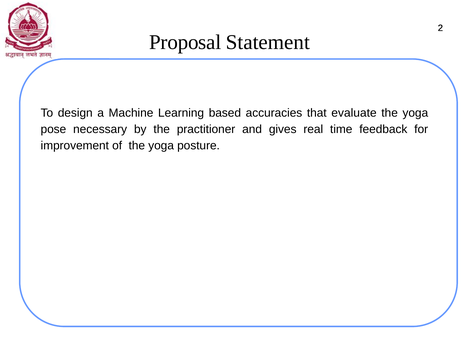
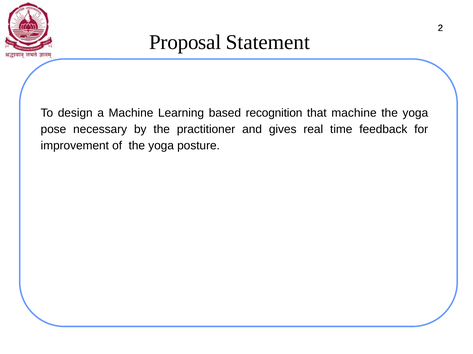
accuracies: accuracies -> recognition
that evaluate: evaluate -> machine
